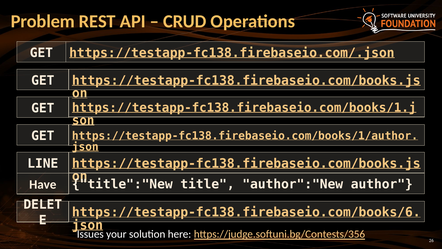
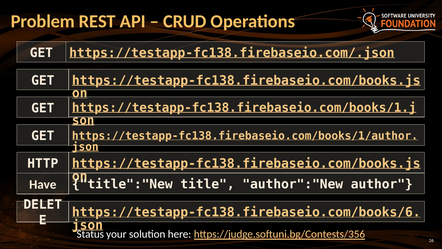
LINE: LINE -> HTTP
Issues: Issues -> Status
